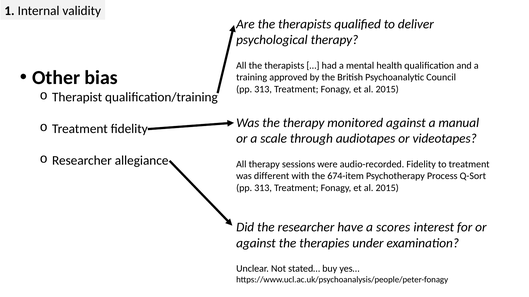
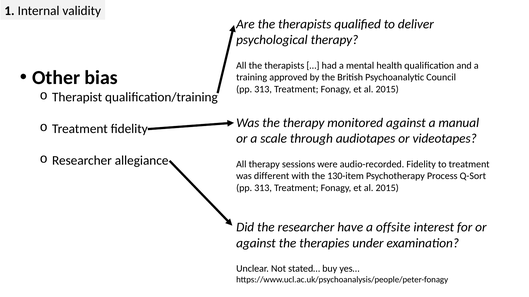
674-item: 674-item -> 130-item
scores: scores -> offsite
